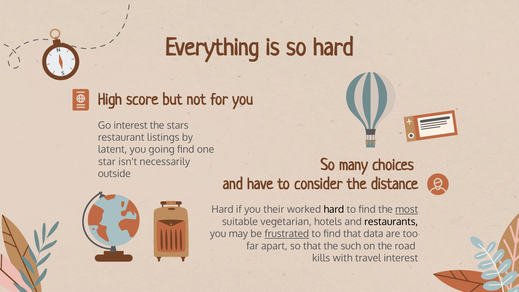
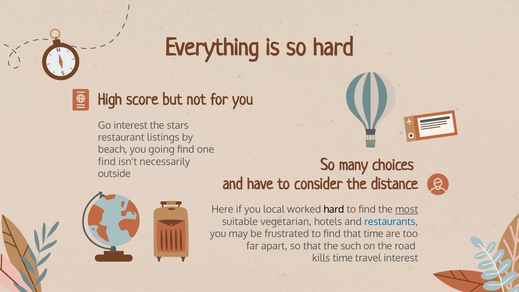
latent: latent -> beach
star at (107, 162): star -> find
Hard at (222, 210): Hard -> Here
their: their -> local
restaurants colour: black -> blue
frustrated underline: present -> none
that data: data -> time
kills with: with -> time
